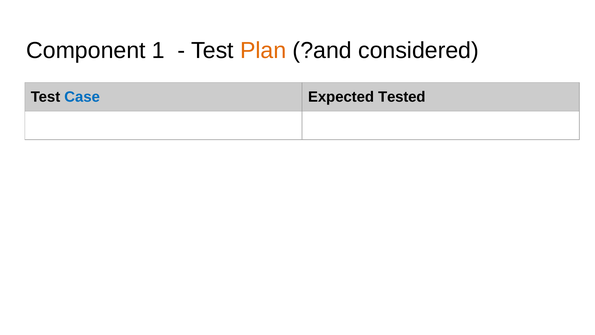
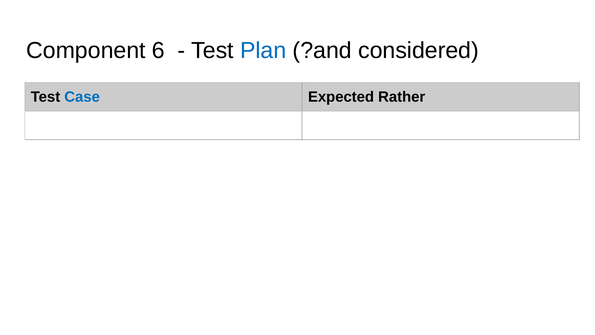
1: 1 -> 6
Plan colour: orange -> blue
Tested: Tested -> Rather
